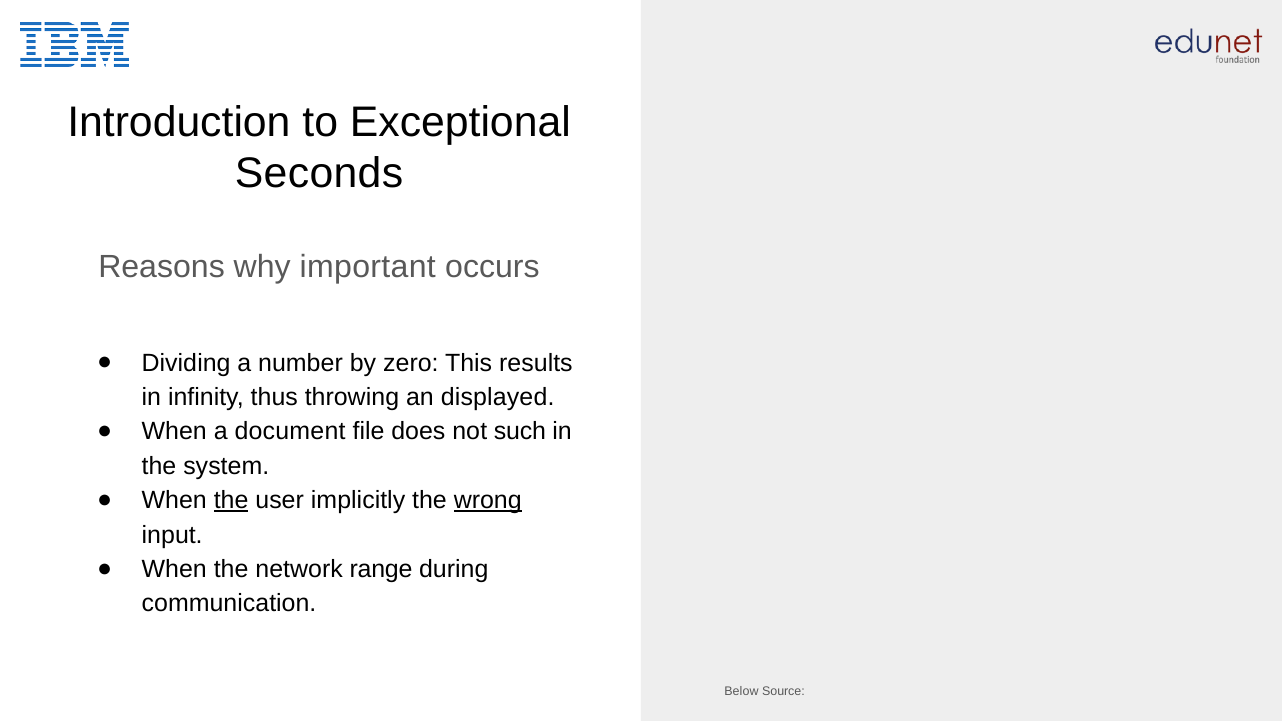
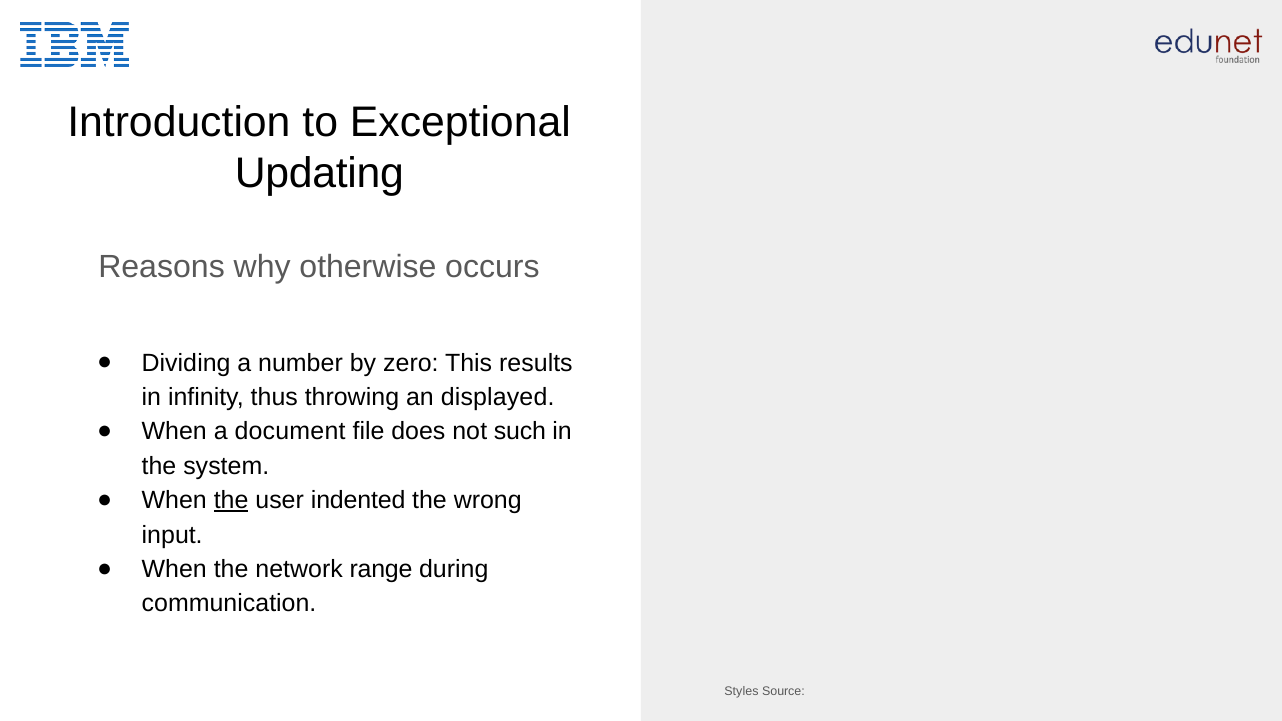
Seconds: Seconds -> Updating
important: important -> otherwise
implicitly: implicitly -> indented
wrong underline: present -> none
Below: Below -> Styles
